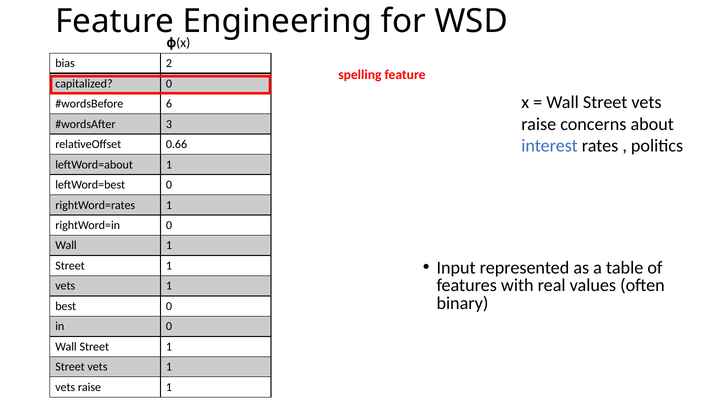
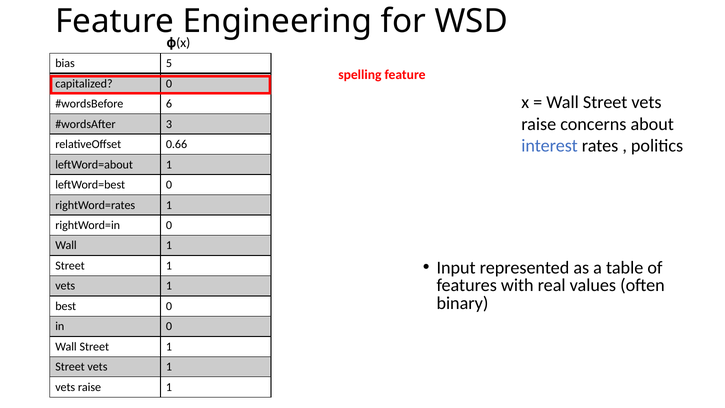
2: 2 -> 5
